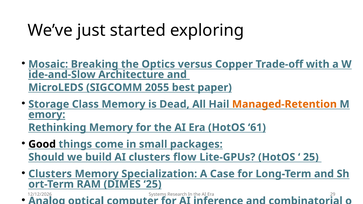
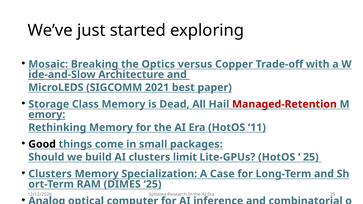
2055: 2055 -> 2021
Managed-Retention colour: orange -> red
61: 61 -> 11
flow: flow -> limit
